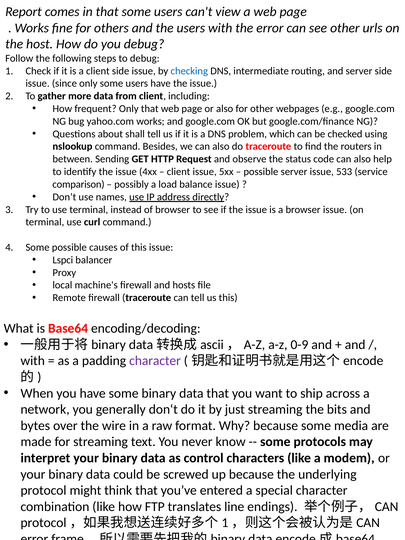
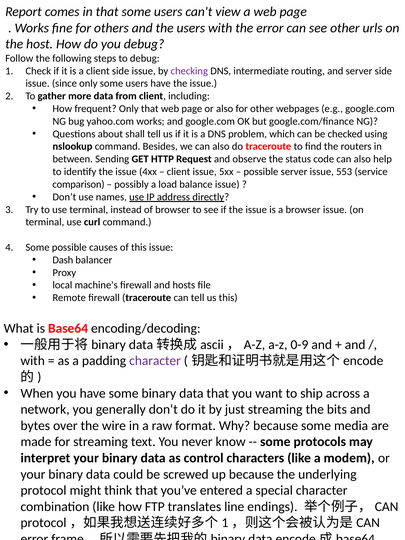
checking colour: blue -> purple
533: 533 -> 553
Lspci: Lspci -> Dash
